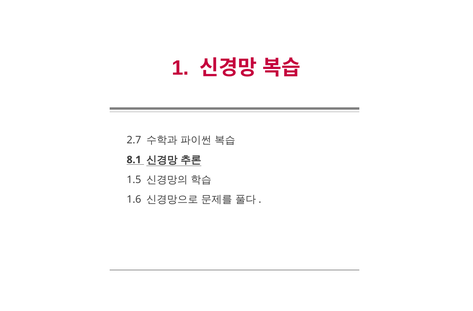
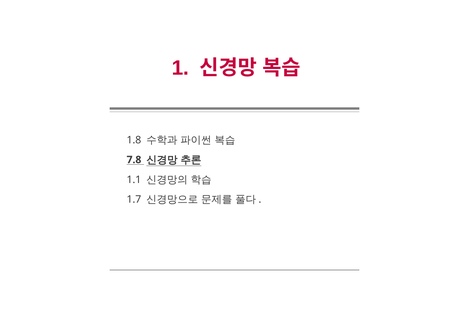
2.7: 2.7 -> 1.8
8.1: 8.1 -> 7.8
1.5: 1.5 -> 1.1
1.6: 1.6 -> 1.7
